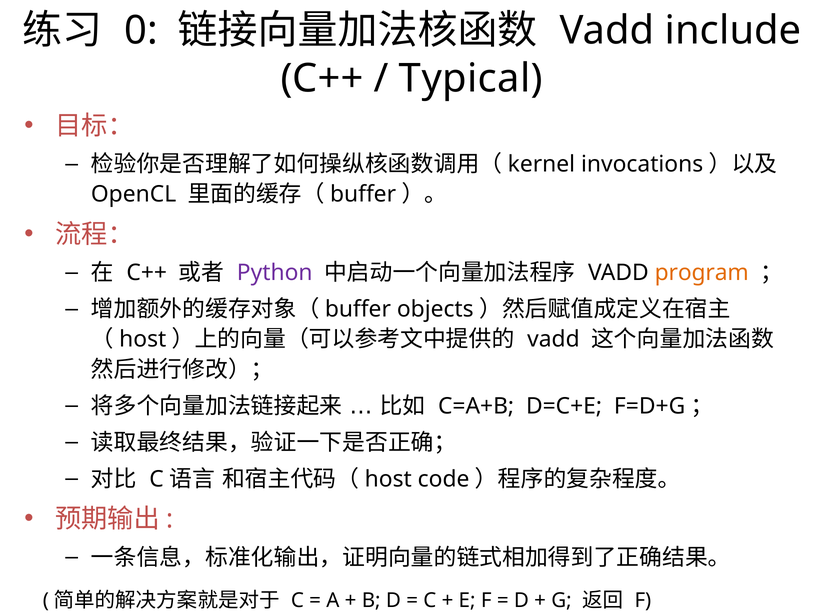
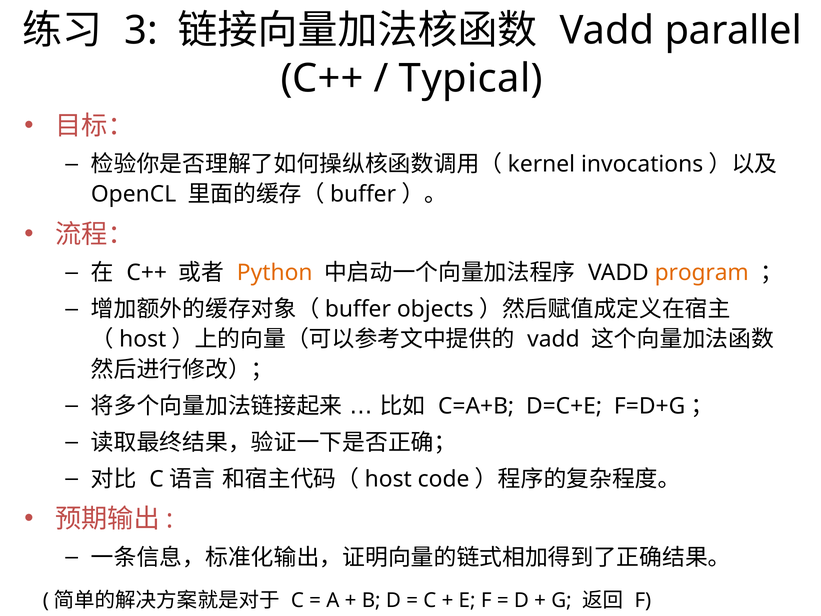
0: 0 -> 3
include: include -> parallel
Python colour: purple -> orange
